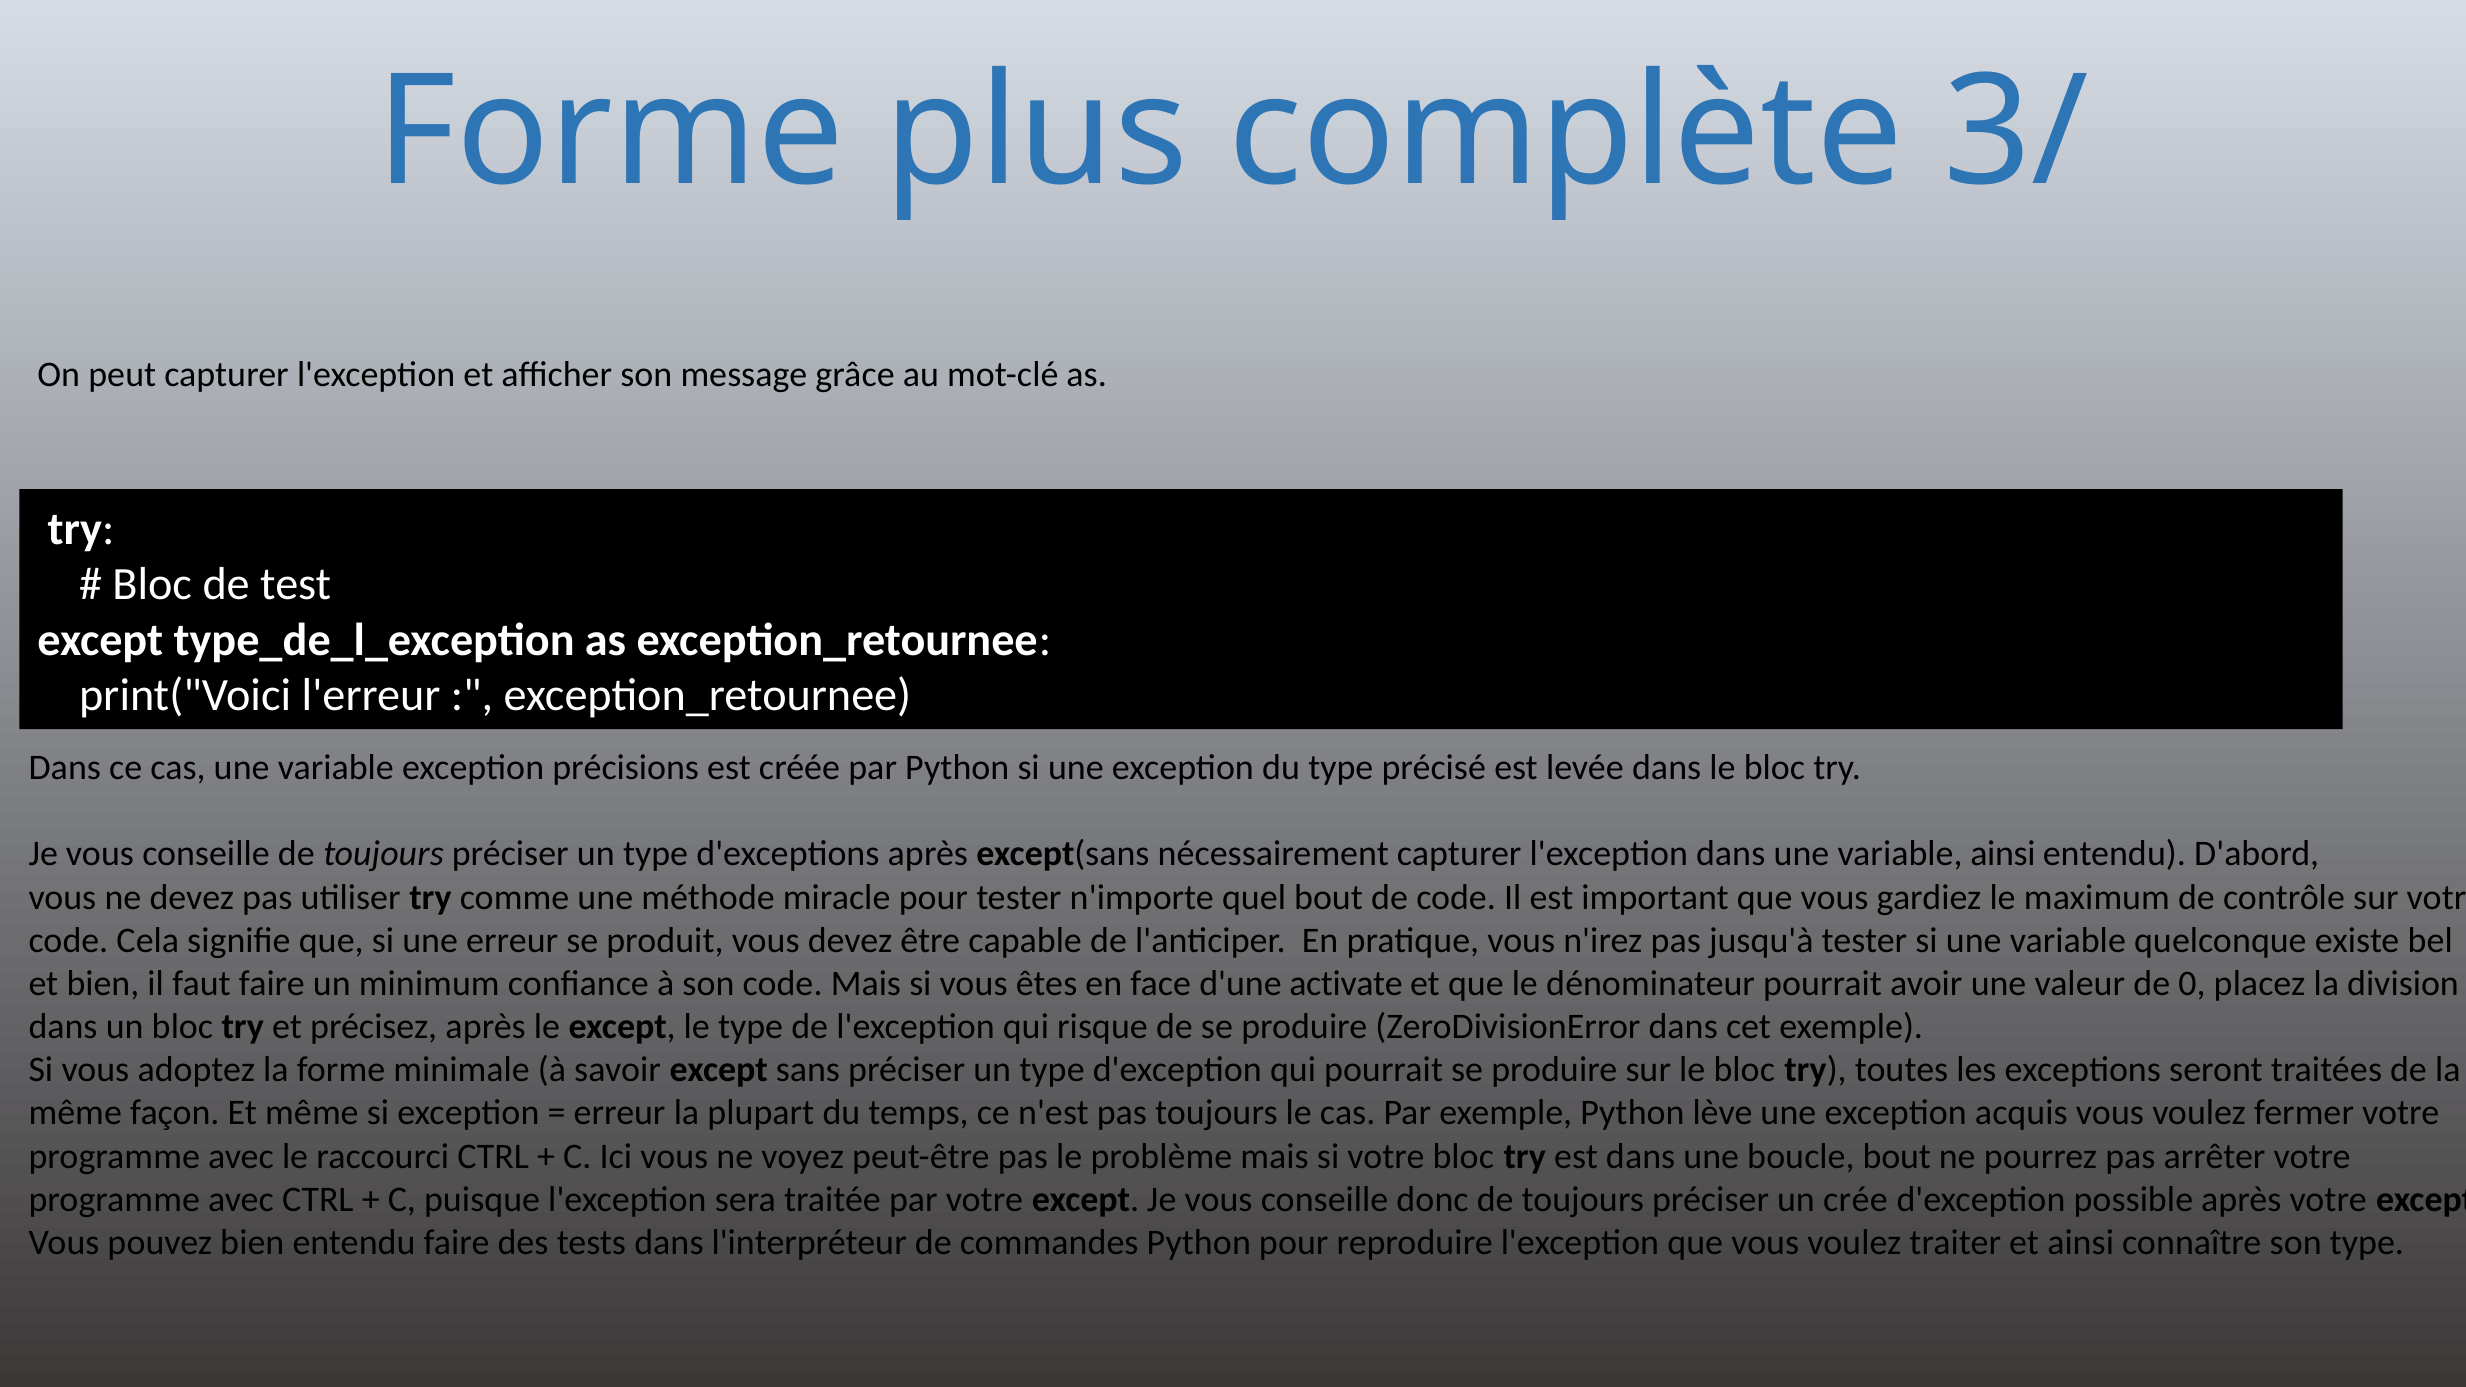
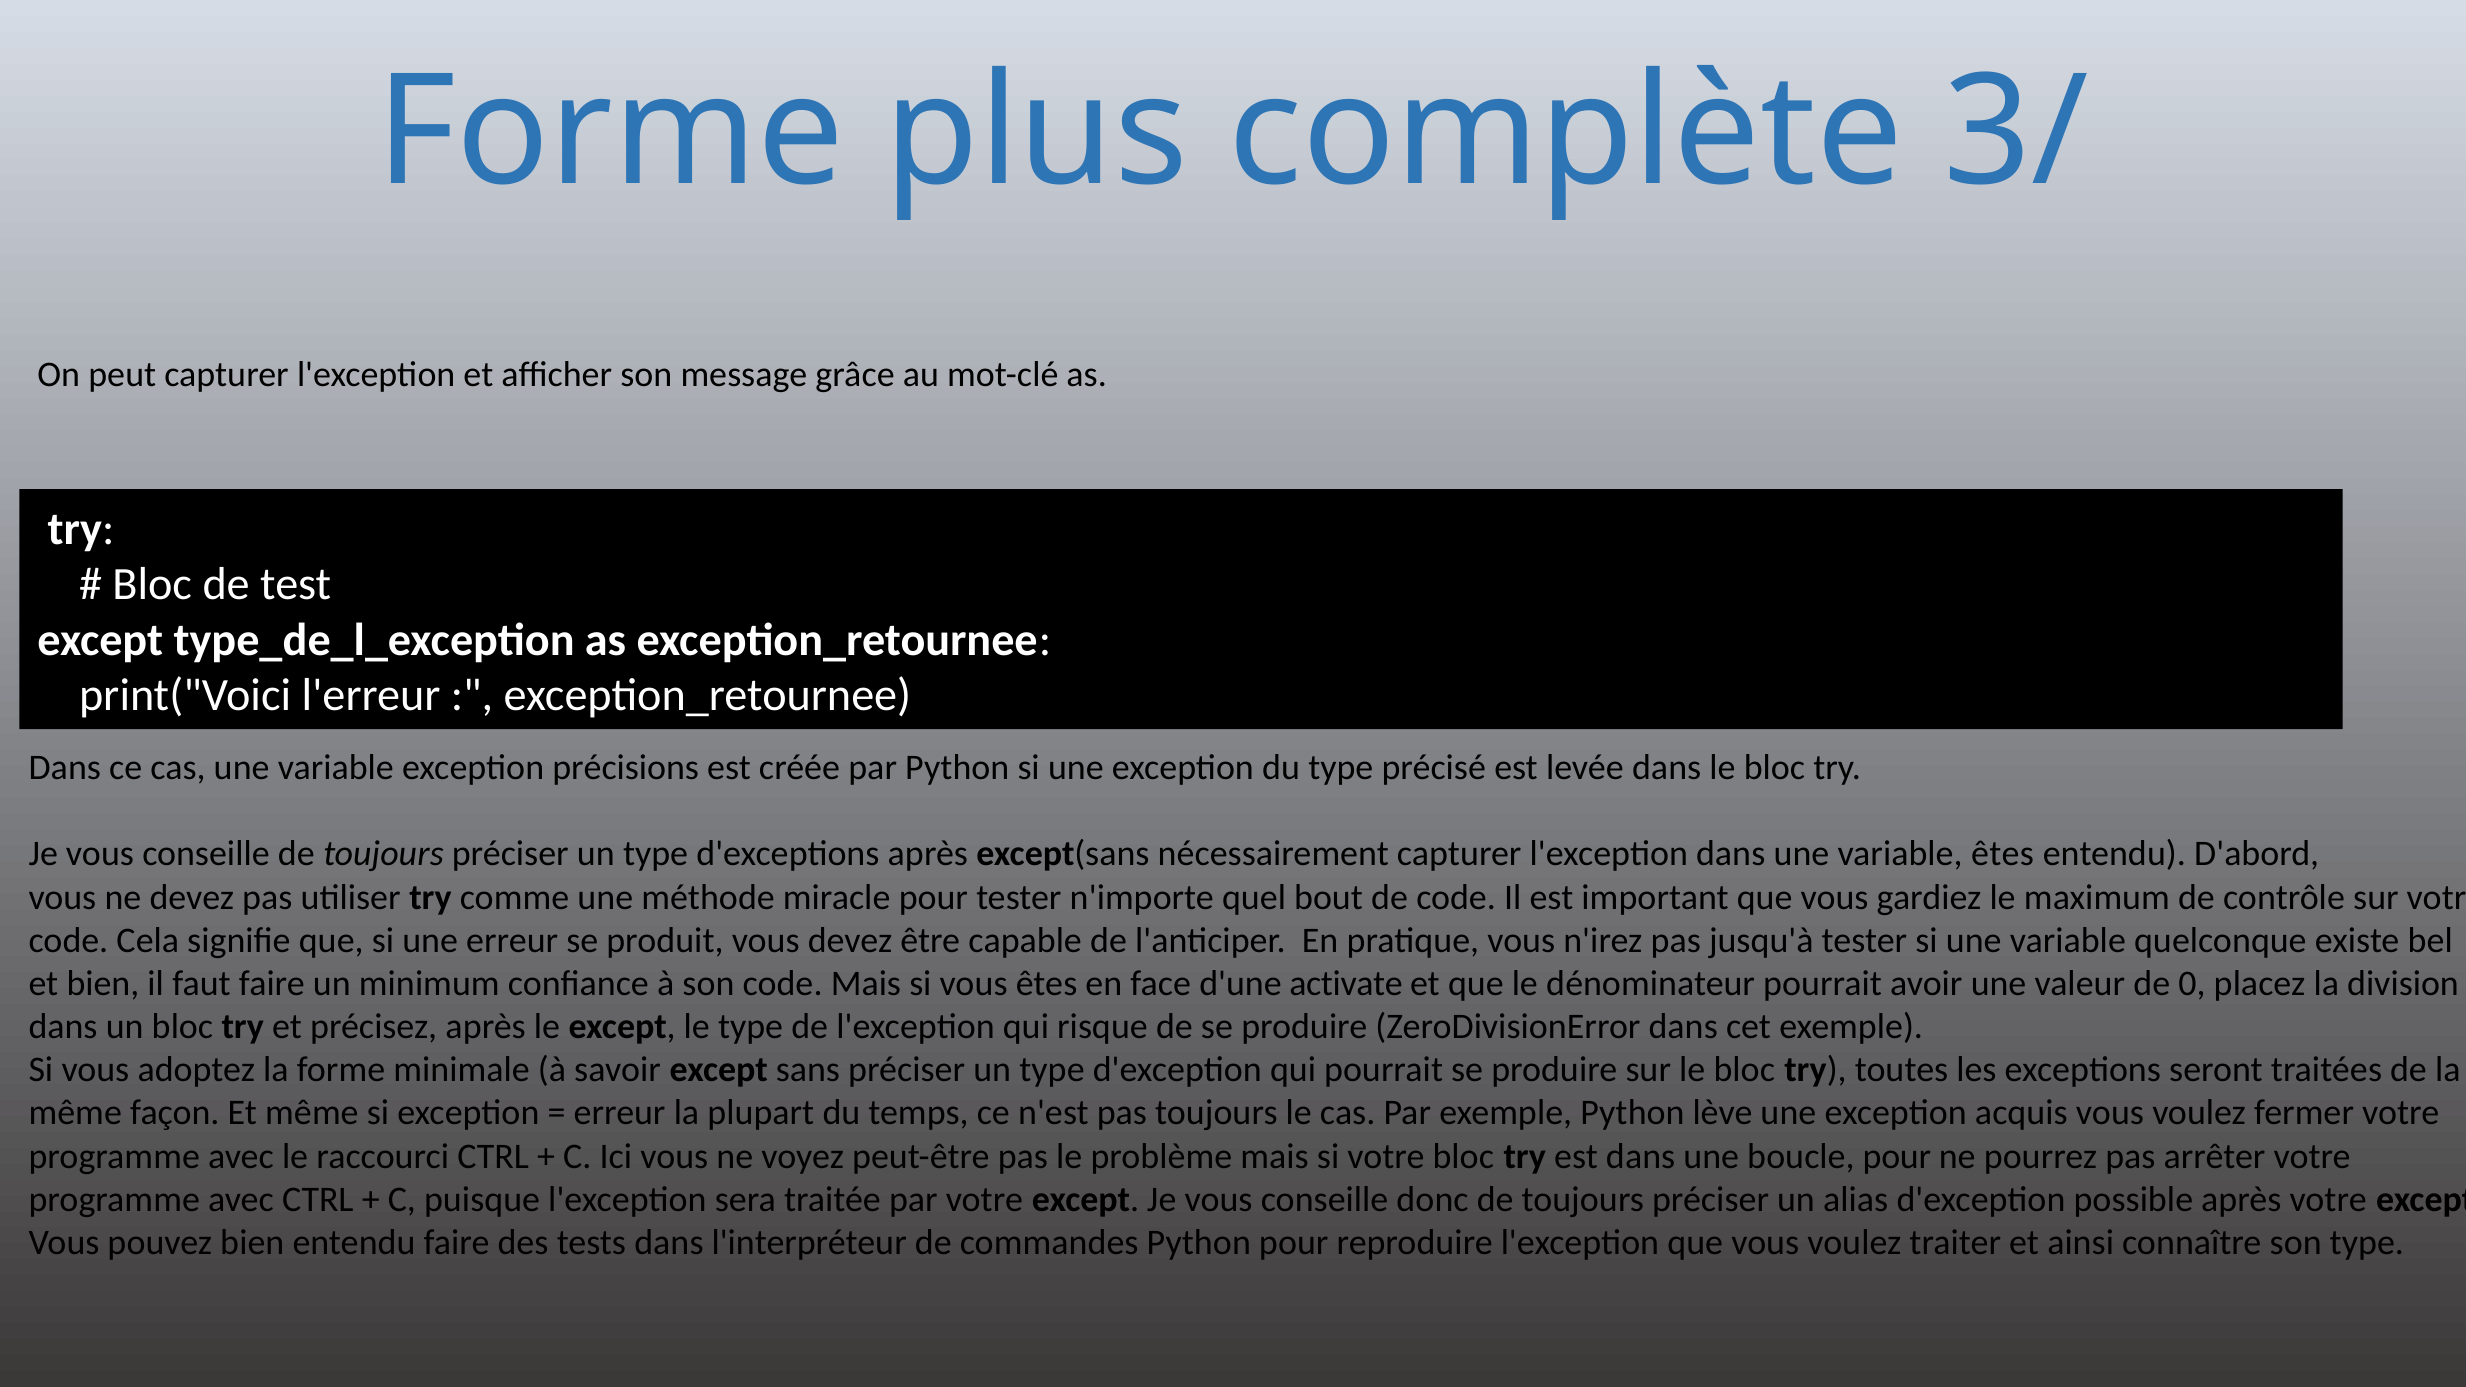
variable ainsi: ainsi -> êtes
boucle bout: bout -> pour
crée: crée -> alias
